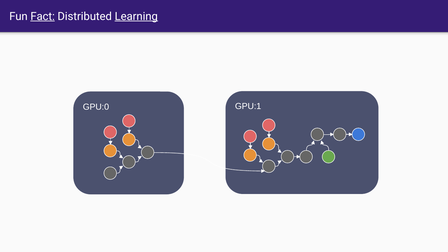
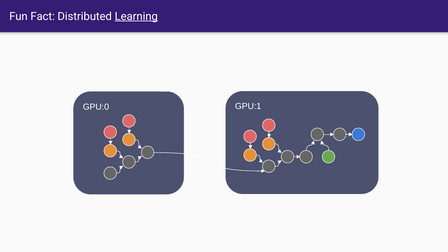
Fact underline: present -> none
